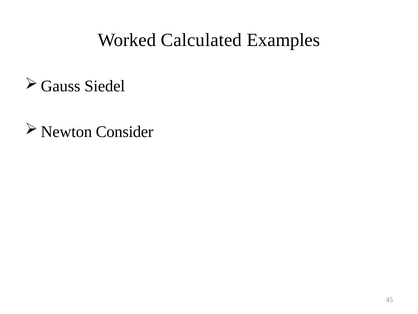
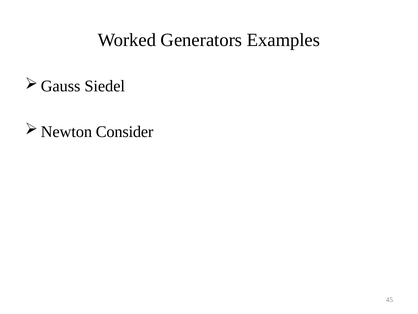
Calculated: Calculated -> Generators
